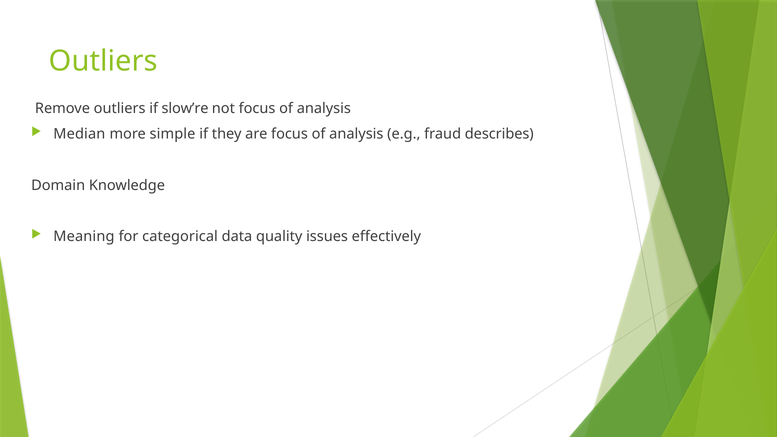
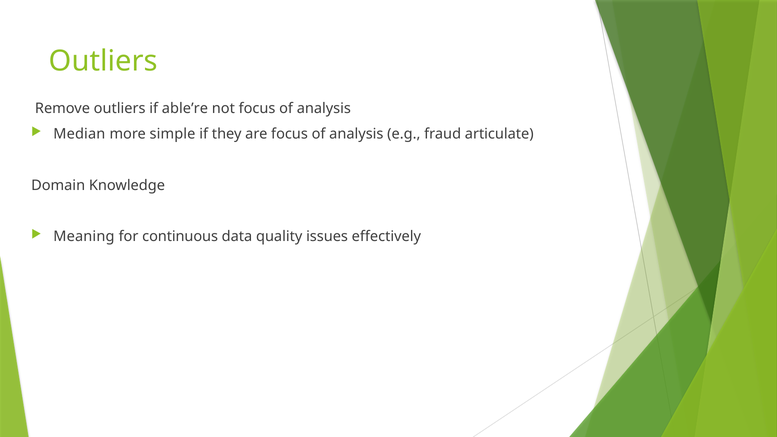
slow’re: slow’re -> able’re
describes: describes -> articulate
categorical: categorical -> continuous
